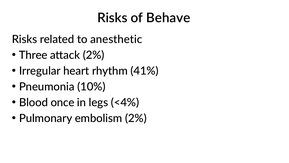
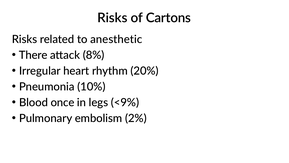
Behave: Behave -> Cartons
Three: Three -> There
attack 2%: 2% -> 8%
41%: 41% -> 20%
<4%: <4% -> <9%
